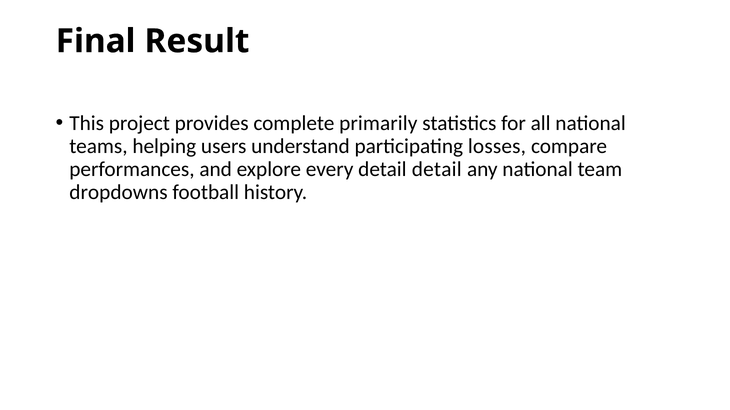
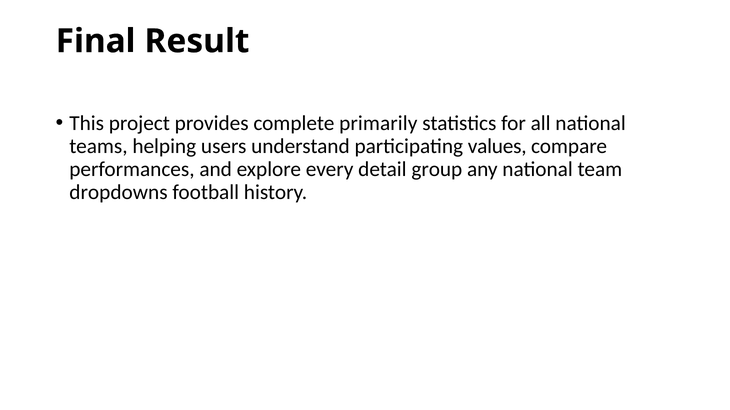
losses: losses -> values
detail detail: detail -> group
